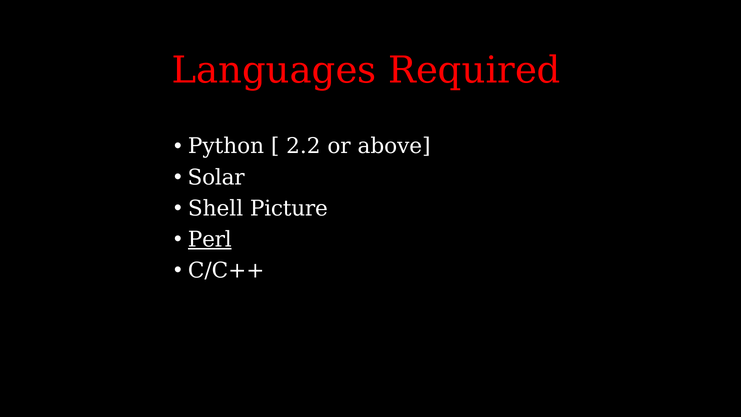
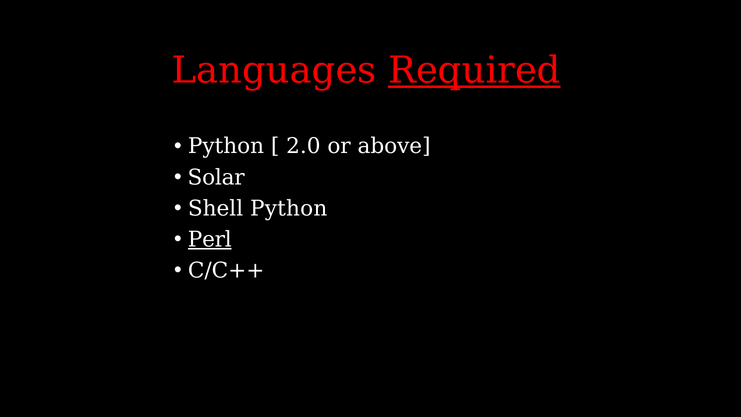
Required underline: none -> present
2.2: 2.2 -> 2.0
Shell Picture: Picture -> Python
